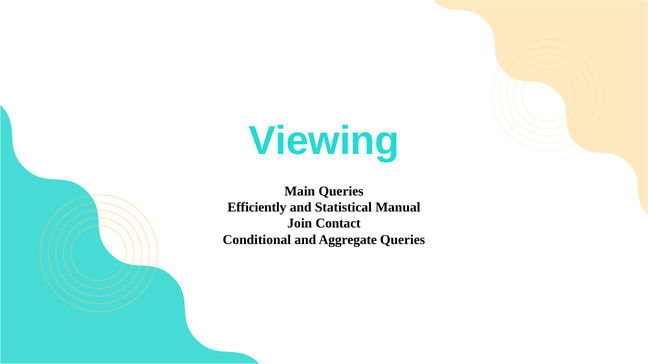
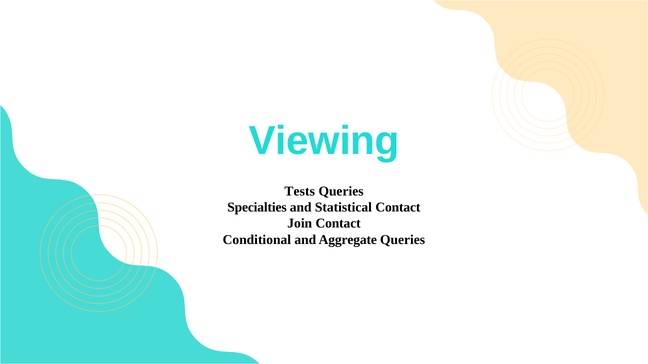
Main: Main -> Tests
Efficiently: Efficiently -> Specialties
Statistical Manual: Manual -> Contact
